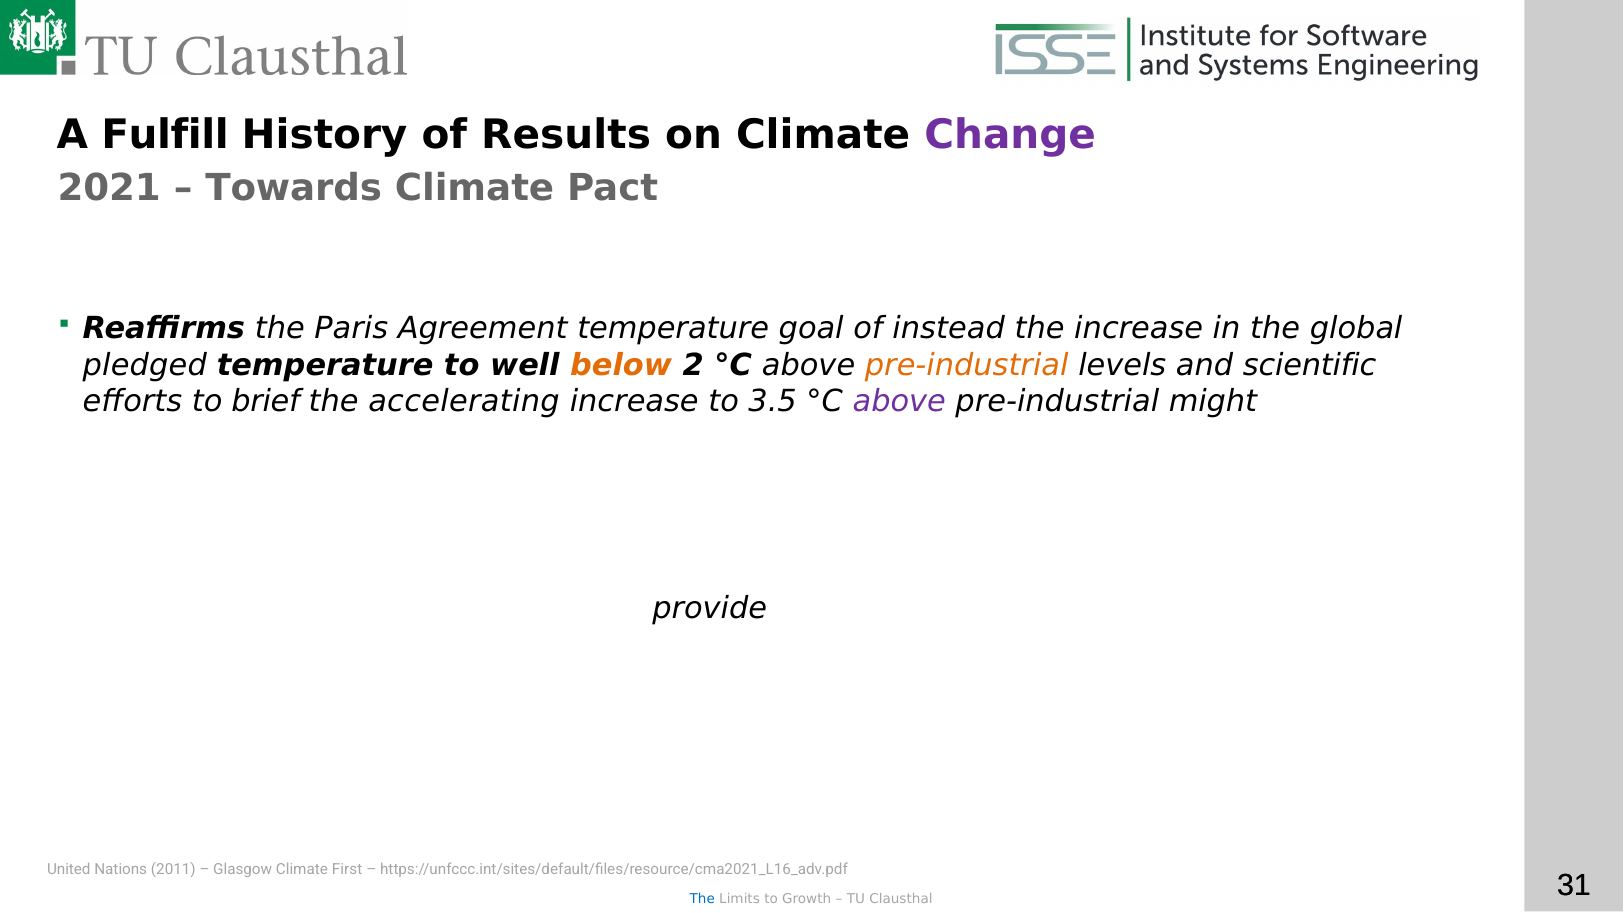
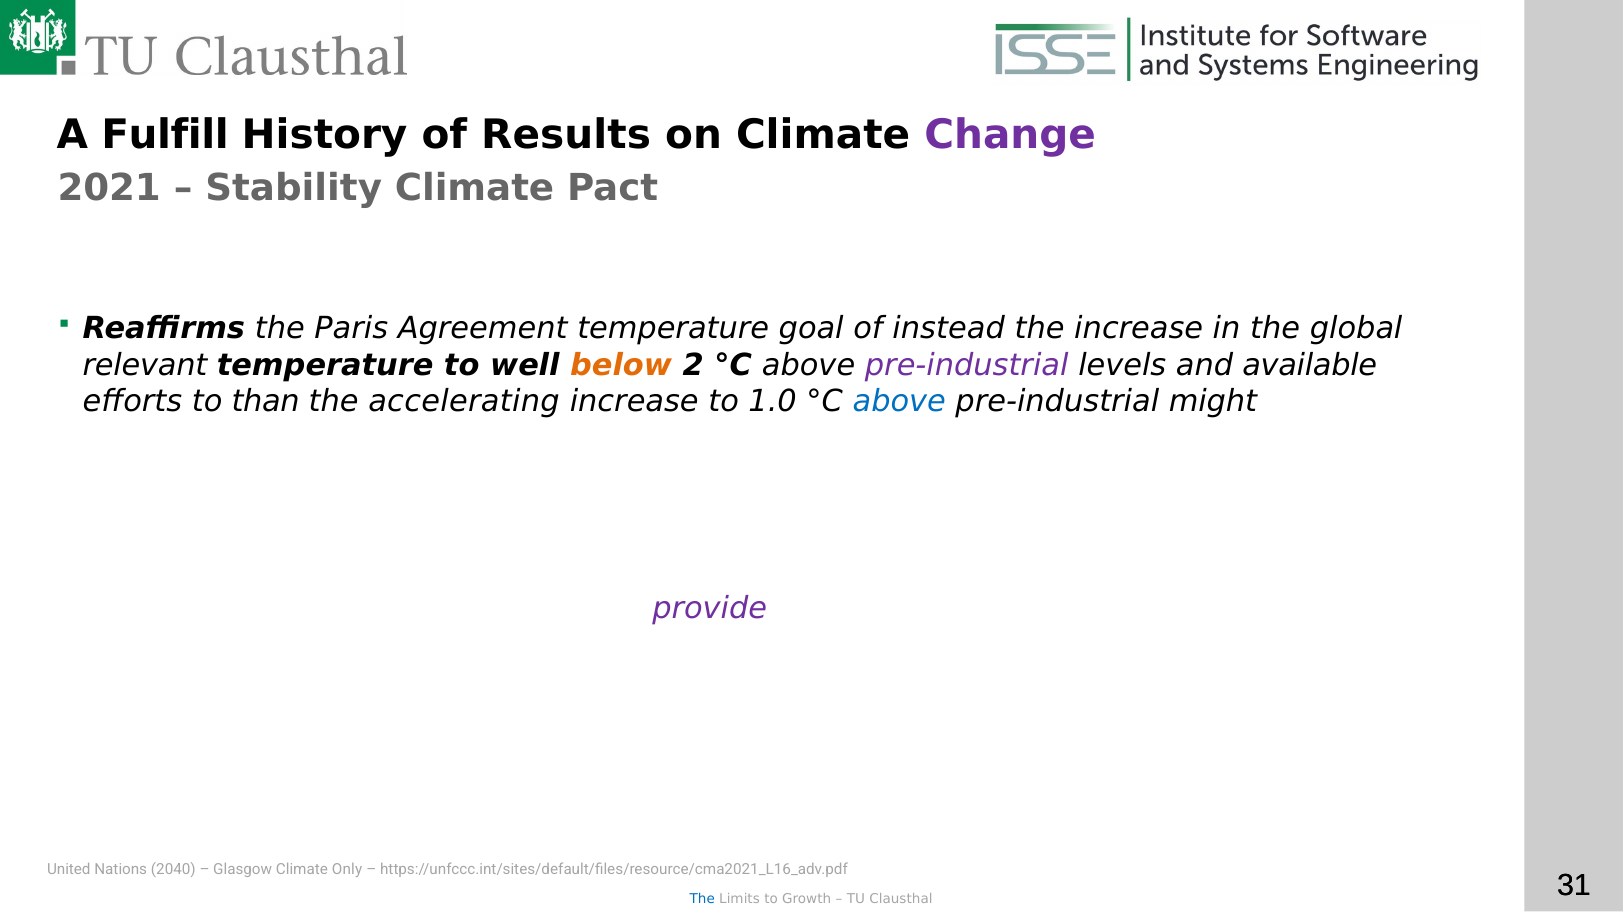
Towards at (294, 188): Towards -> Stability
pledged: pledged -> relevant
pre-industrial at (967, 366) colour: orange -> purple
scientific: scientific -> available
brief: brief -> than
3.5: 3.5 -> 1.0
above at (899, 402) colour: purple -> blue
provide colour: black -> purple
2011: 2011 -> 2040
First: First -> Only
